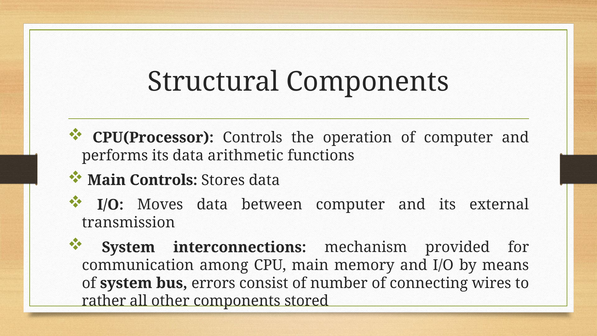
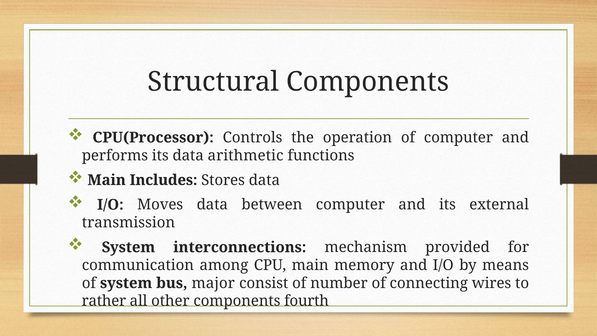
Main Controls: Controls -> Includes
errors: errors -> major
stored: stored -> fourth
